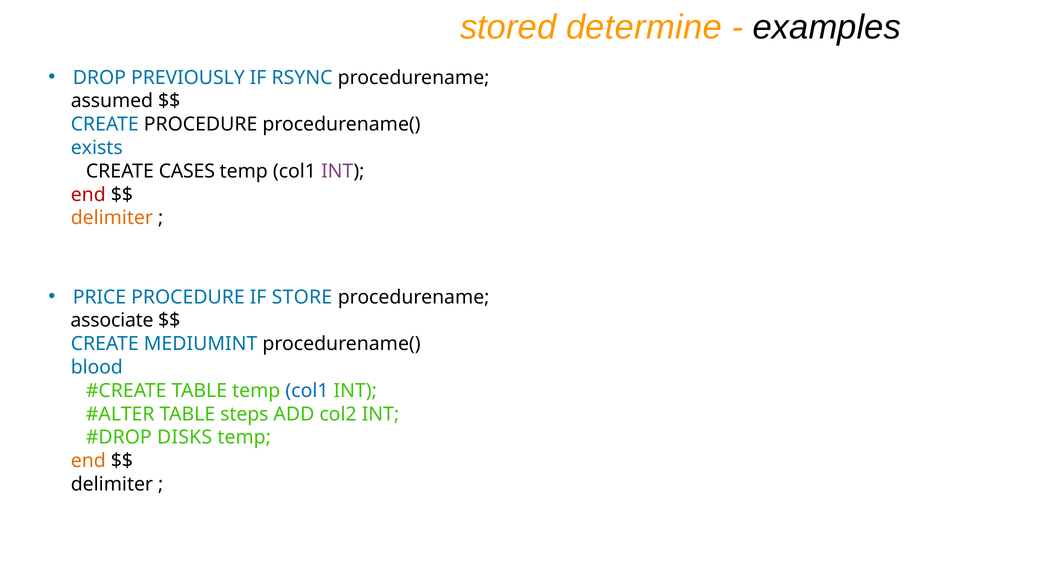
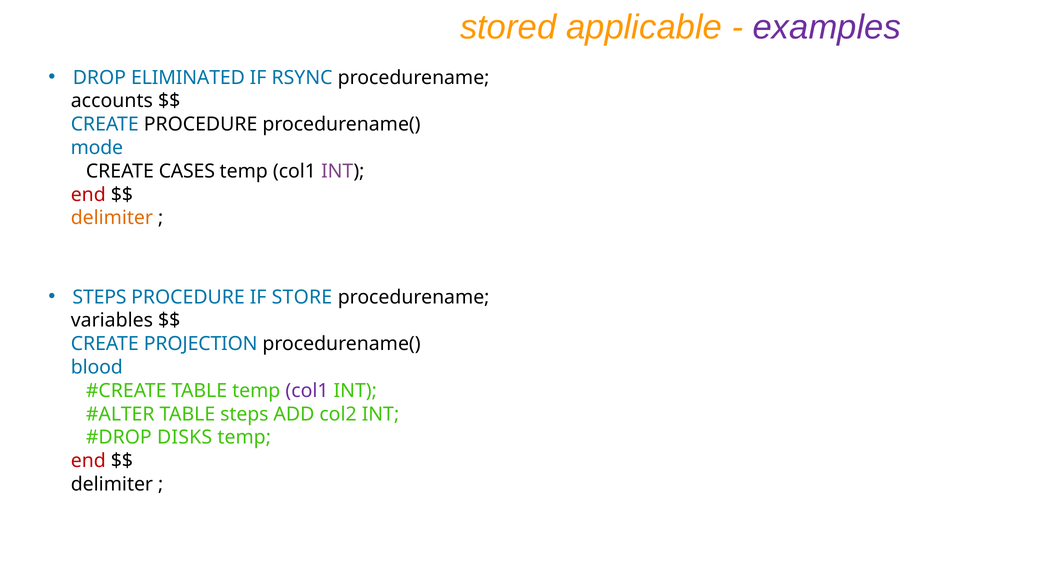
determine: determine -> applicable
examples colour: black -> purple
PREVIOUSLY: PREVIOUSLY -> ELIMINATED
assumed: assumed -> accounts
exists: exists -> mode
PRICE at (99, 297): PRICE -> STEPS
associate: associate -> variables
MEDIUMINT: MEDIUMINT -> PROJECTION
col1 at (307, 390) colour: blue -> purple
end at (88, 460) colour: orange -> red
